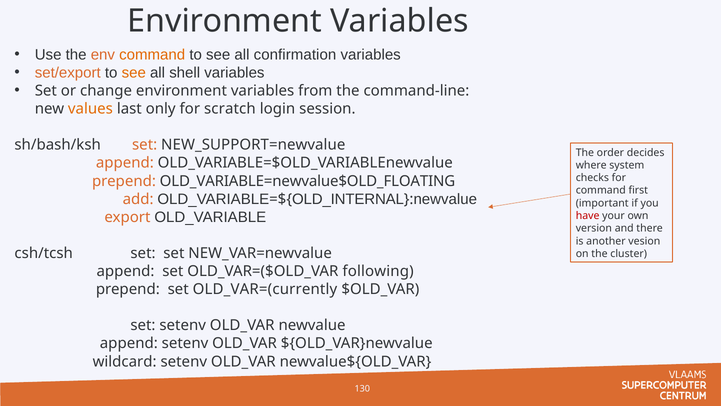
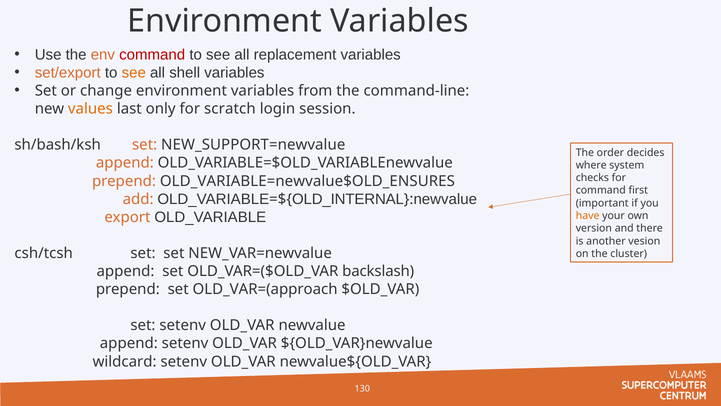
command at (152, 55) colour: orange -> red
confirmation: confirmation -> replacement
OLD_VARIABLE=newvalue$OLD_FLOATING: OLD_VARIABLE=newvalue$OLD_FLOATING -> OLD_VARIABLE=newvalue$OLD_ENSURES
have colour: red -> orange
following: following -> backslash
OLD_VAR=(currently: OLD_VAR=(currently -> OLD_VAR=(approach
